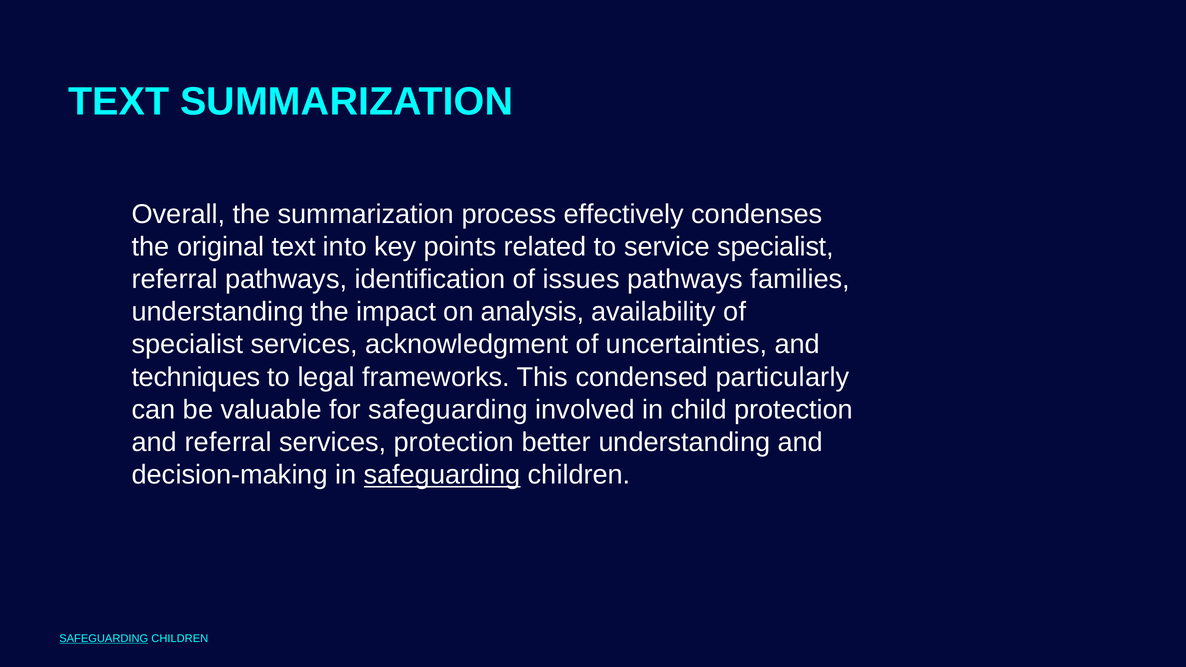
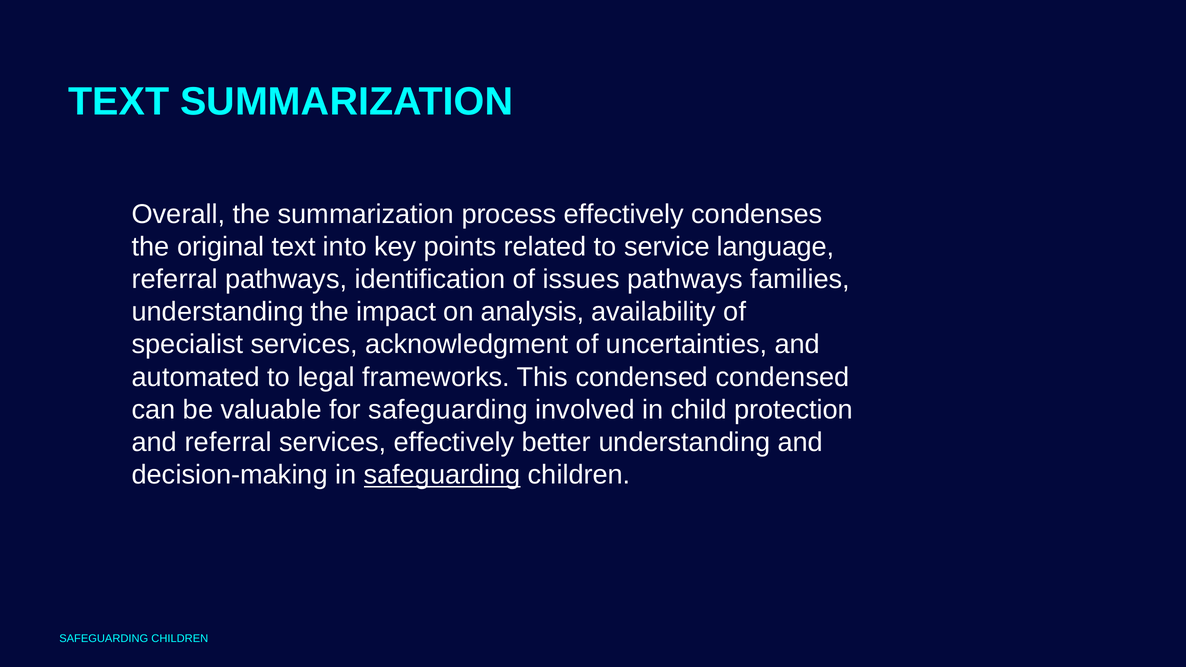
service specialist: specialist -> language
techniques: techniques -> automated
condensed particularly: particularly -> condensed
services protection: protection -> effectively
SAFEGUARDING at (104, 638) underline: present -> none
